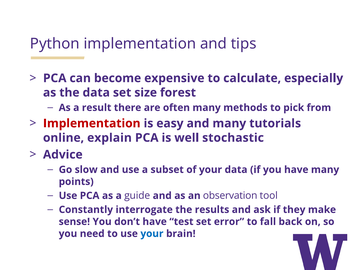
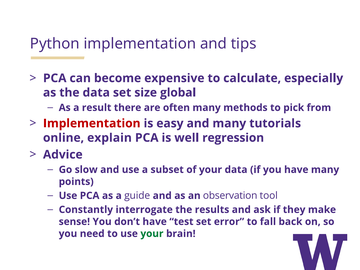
forest: forest -> global
stochastic: stochastic -> regression
your at (152, 234) colour: blue -> green
